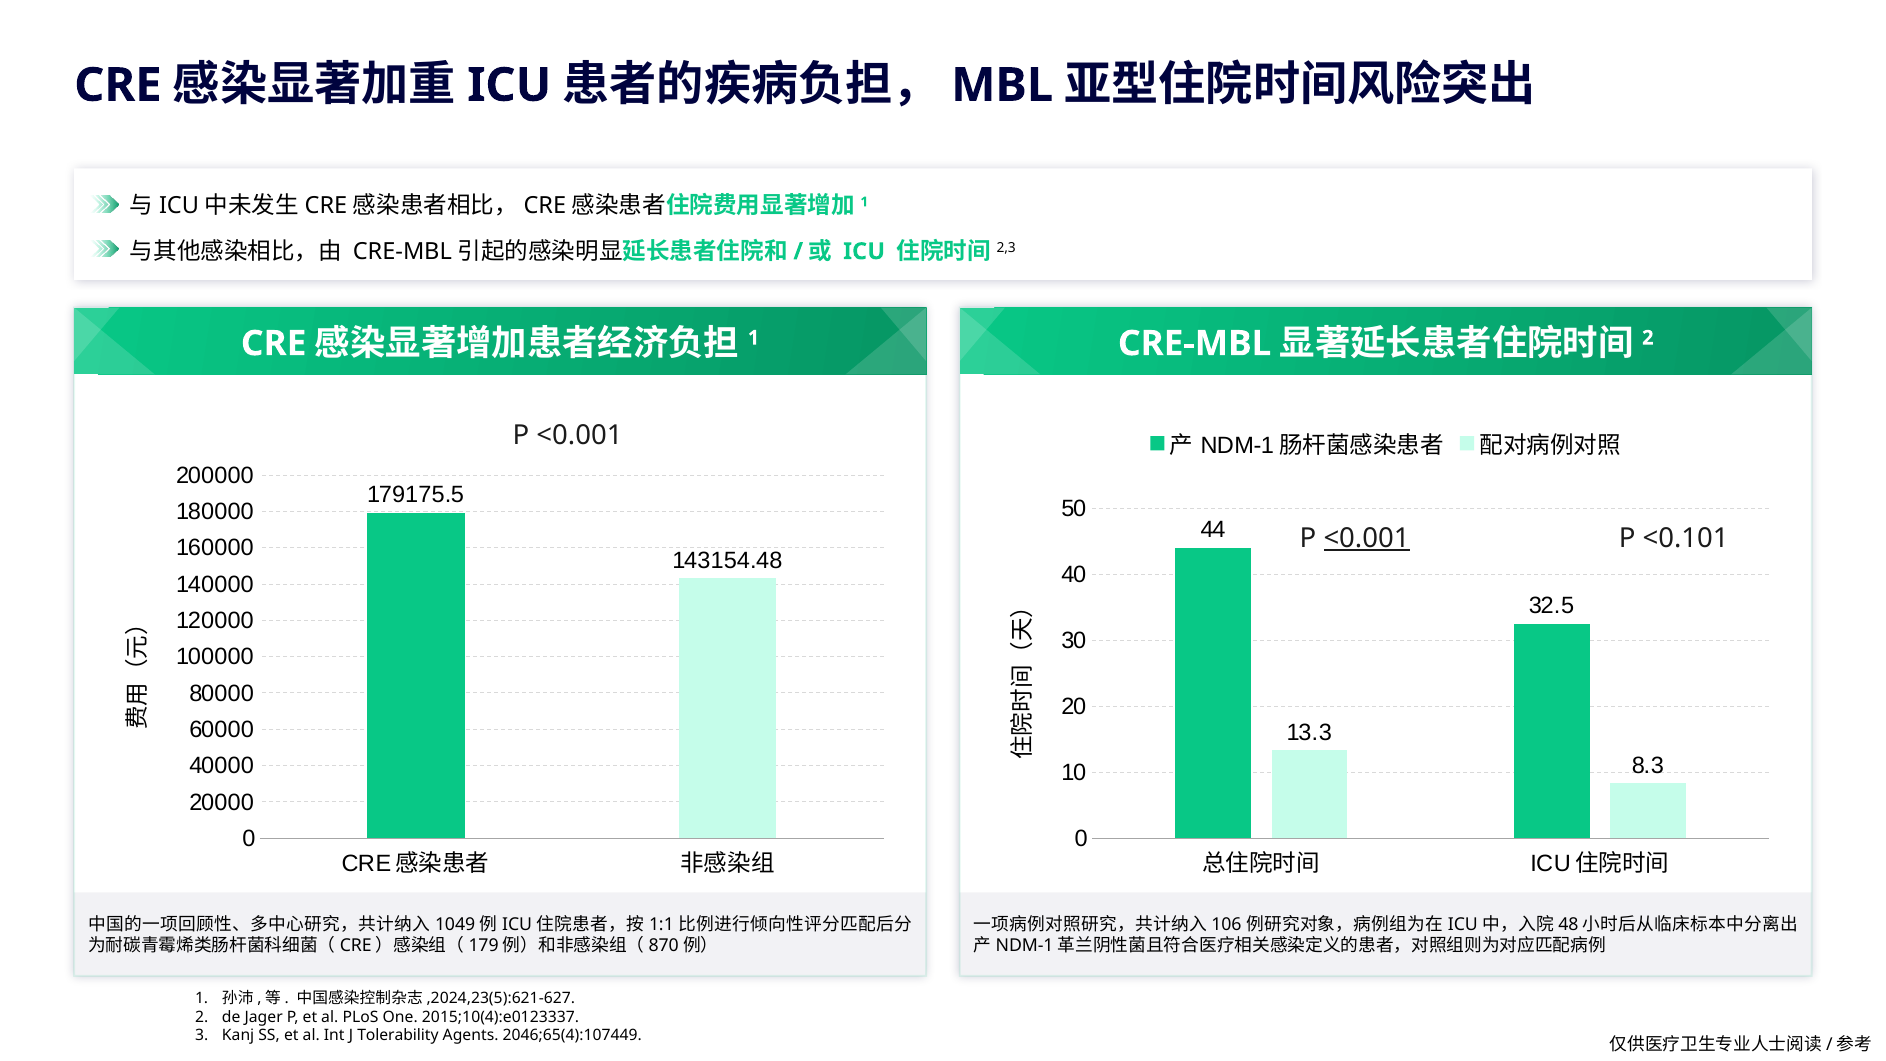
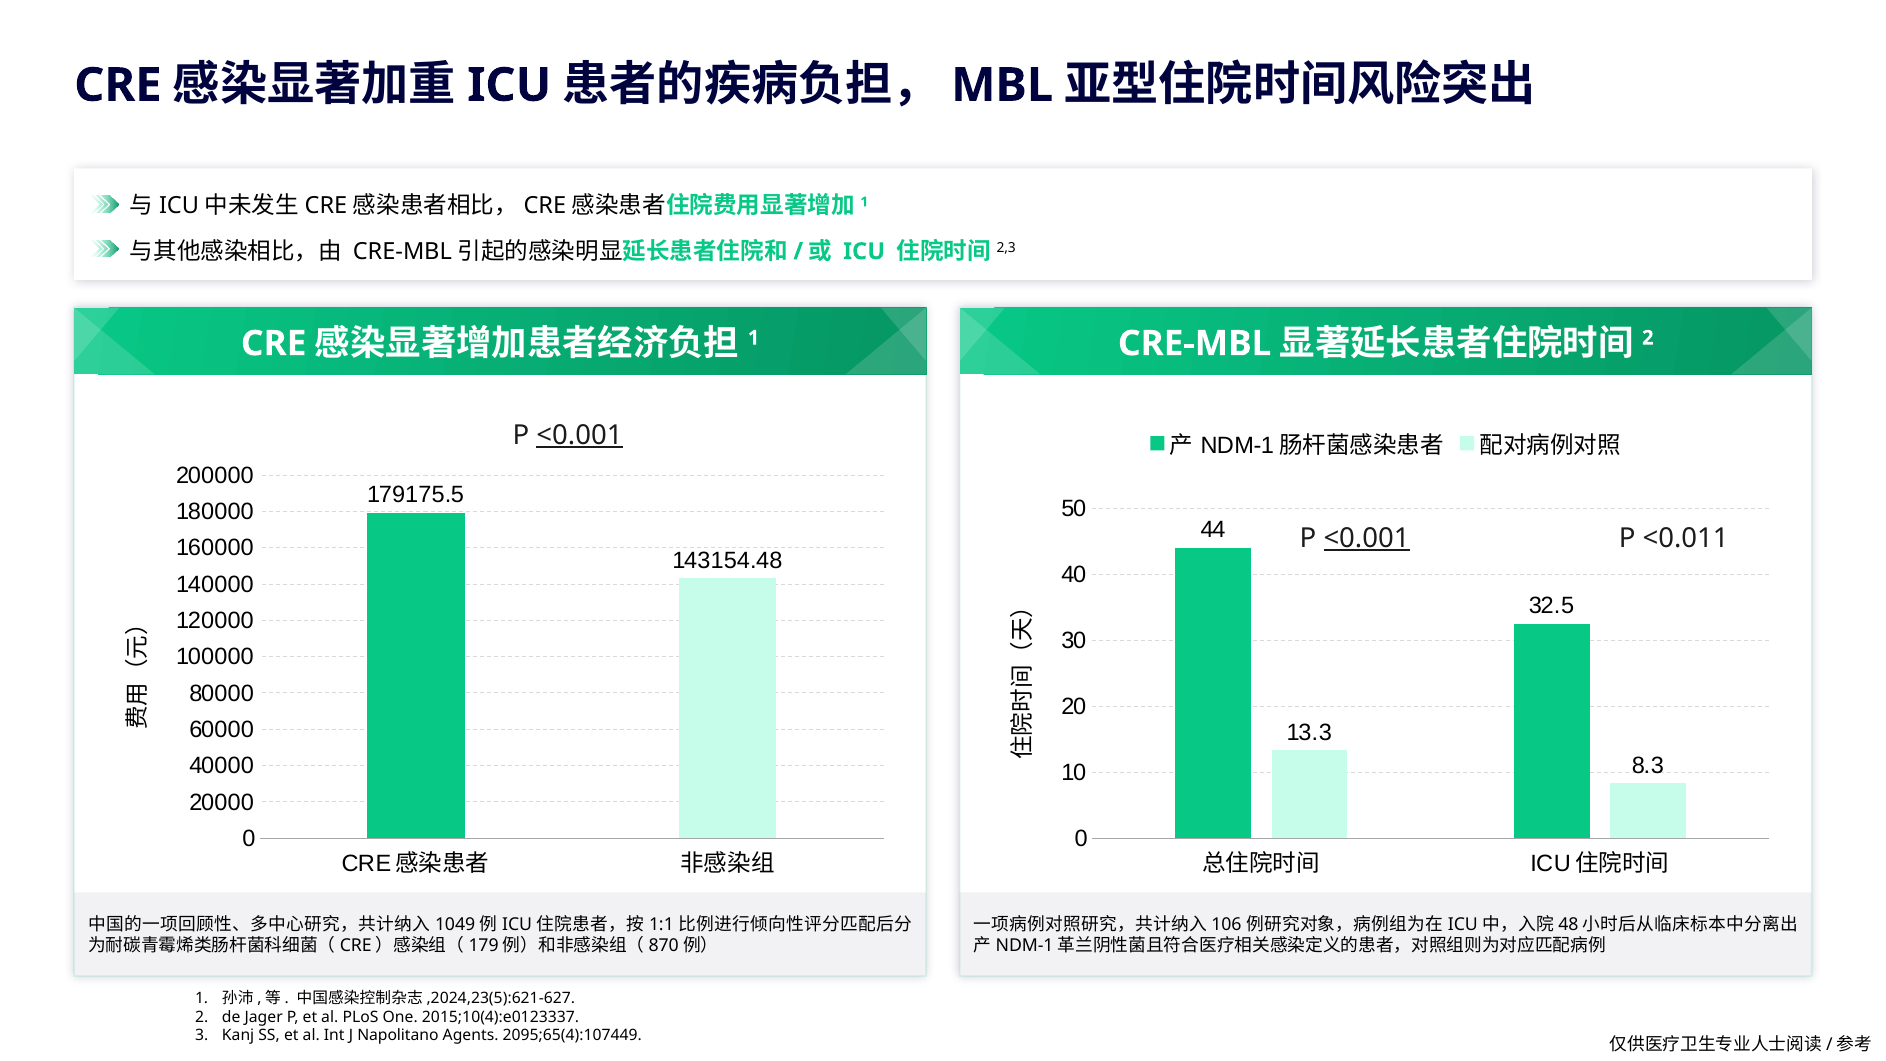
<0.001 at (579, 435) underline: none -> present
<0.101: <0.101 -> <0.011
Tolerability: Tolerability -> Napolitano
2046;65(4):107449: 2046;65(4):107449 -> 2095;65(4):107449
